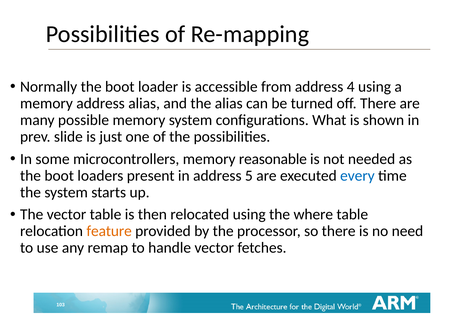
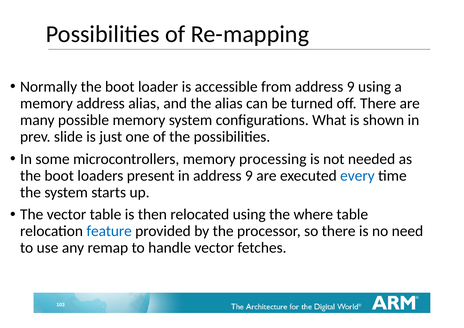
from address 4: 4 -> 9
reasonable: reasonable -> processing
in address 5: 5 -> 9
feature colour: orange -> blue
